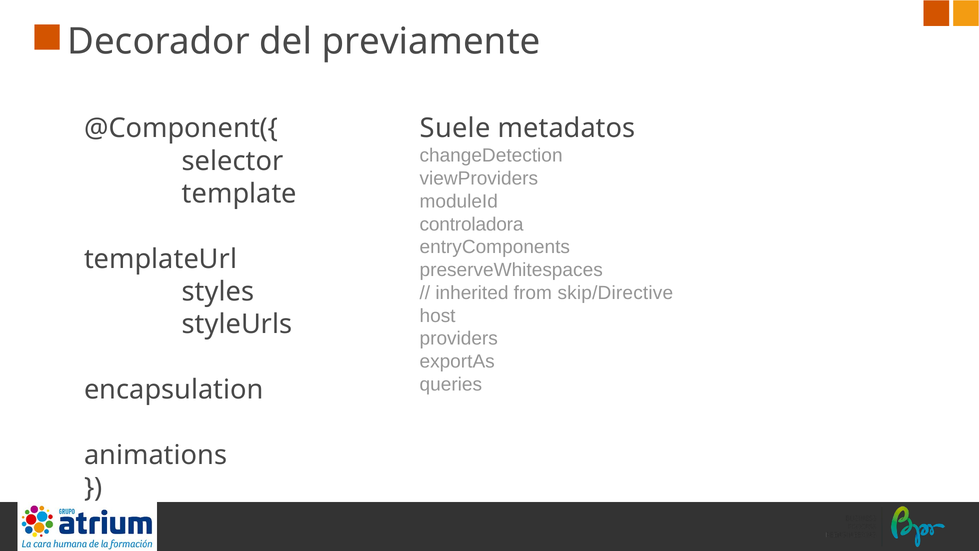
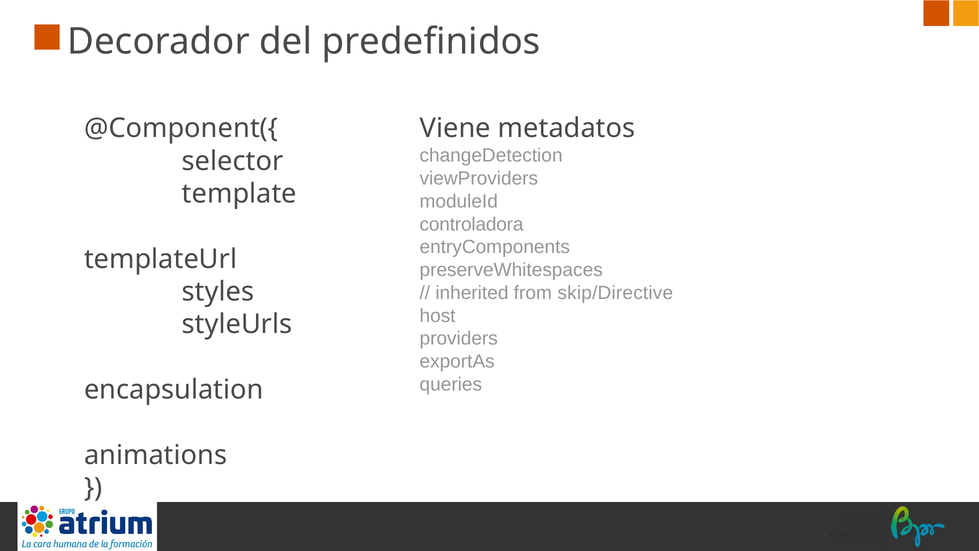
previamente: previamente -> predefinidos
Suele: Suele -> Viene
